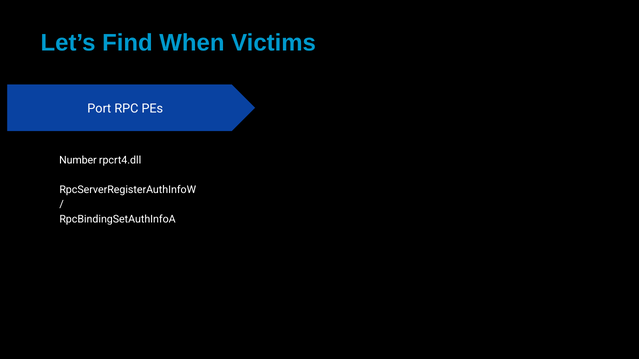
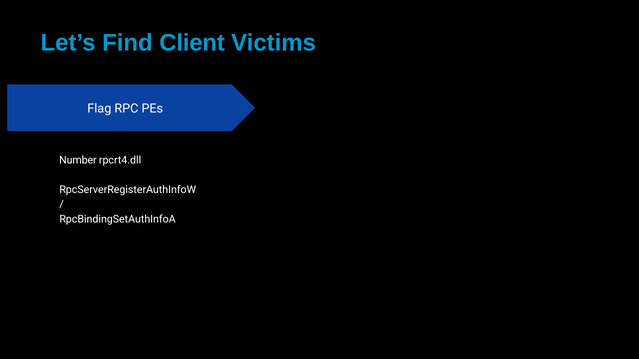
When: When -> Client
Port: Port -> Flag
